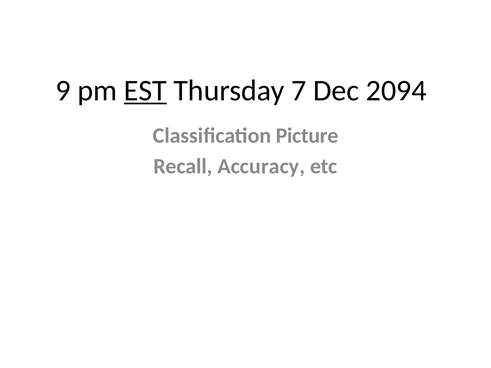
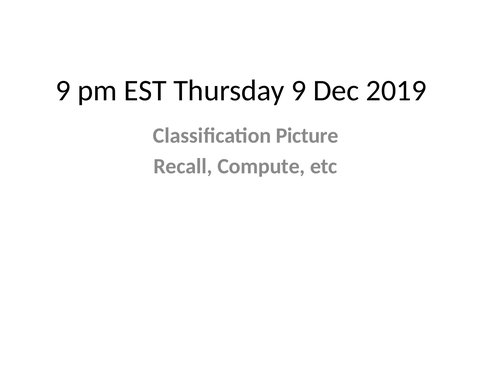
EST underline: present -> none
Thursday 7: 7 -> 9
2094: 2094 -> 2019
Accuracy: Accuracy -> Compute
